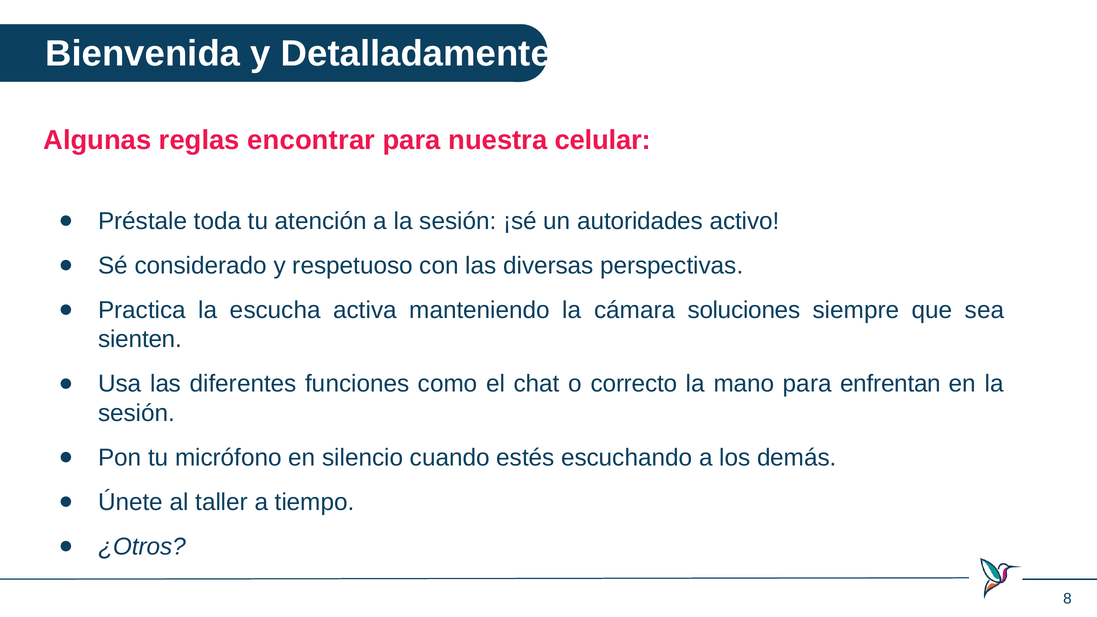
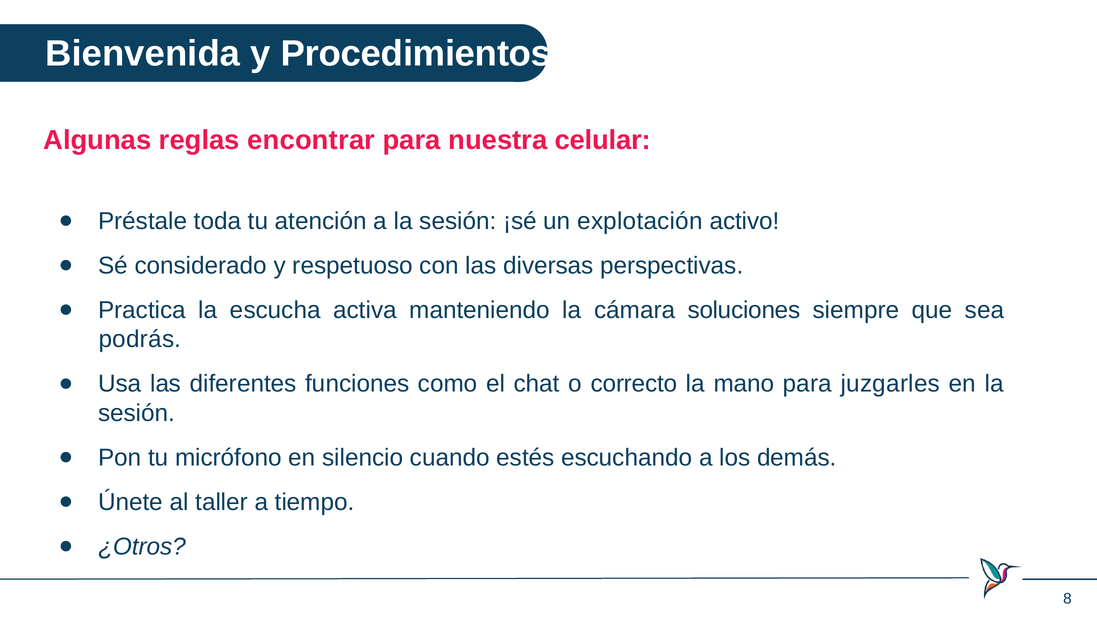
Detalladamente: Detalladamente -> Procedimientos
autoridades: autoridades -> explotación
sienten: sienten -> podrás
enfrentan: enfrentan -> juzgarles
